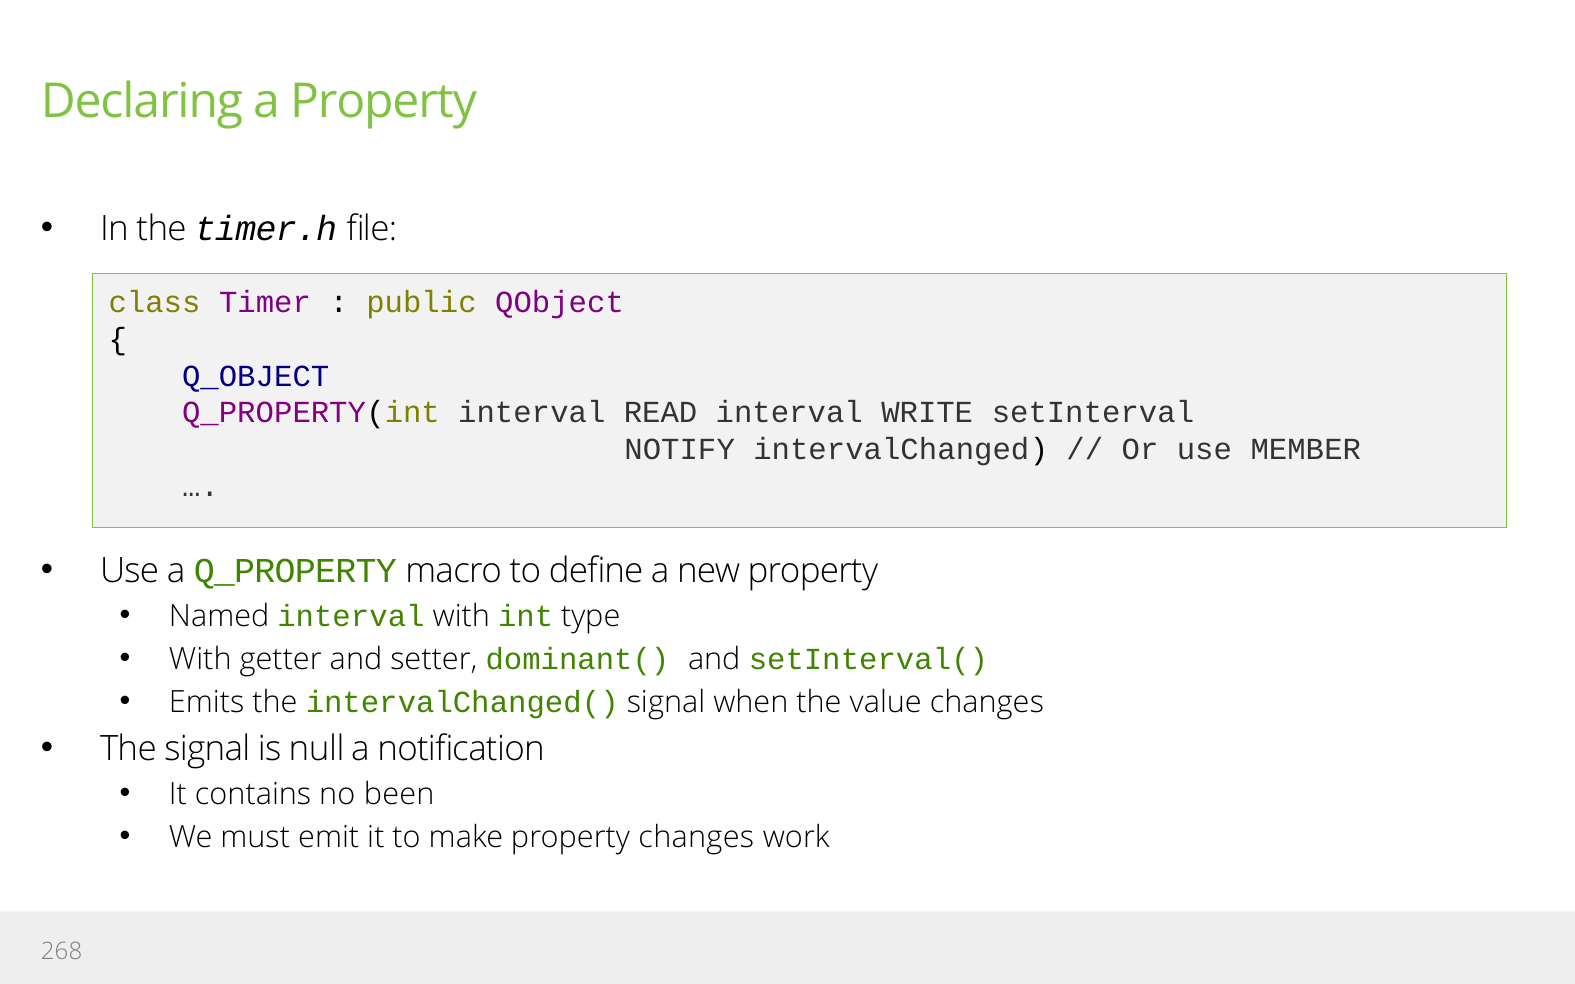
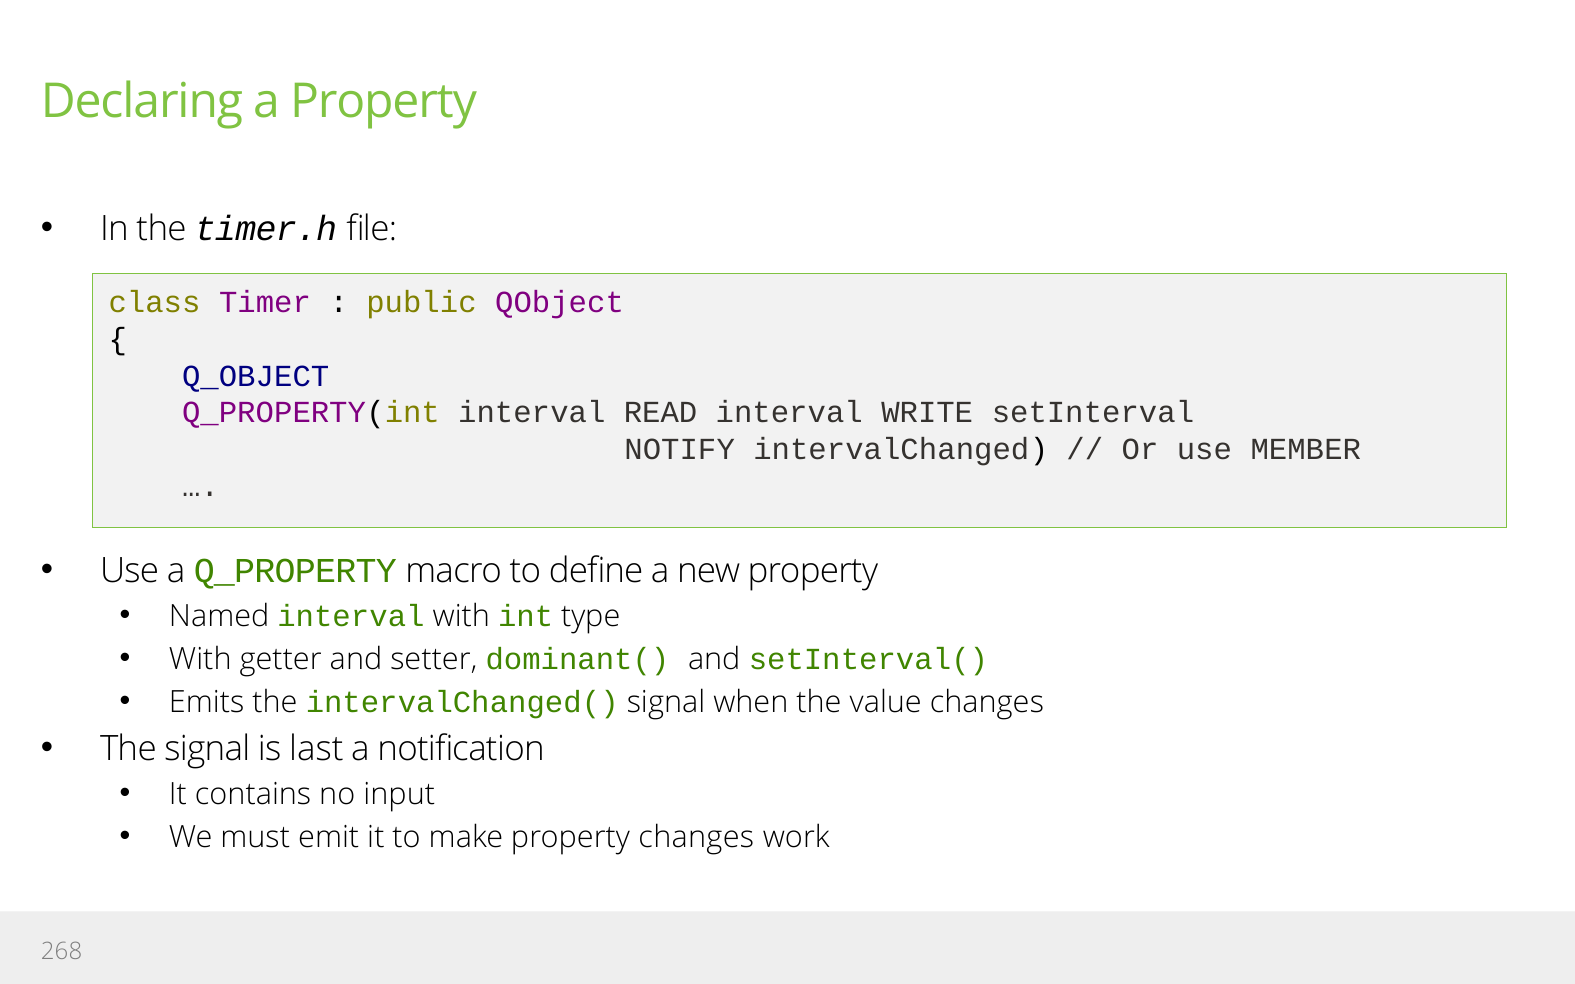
null: null -> last
been: been -> input
